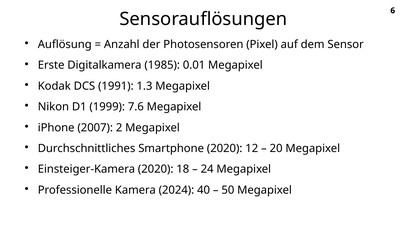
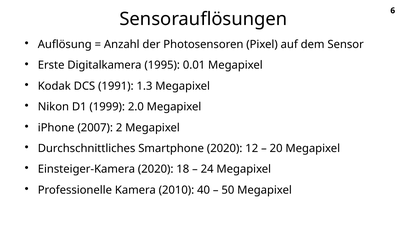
1985: 1985 -> 1995
7.6: 7.6 -> 2.0
2024: 2024 -> 2010
